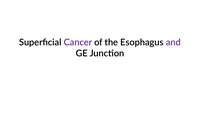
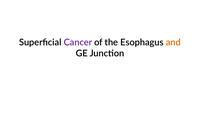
and colour: purple -> orange
